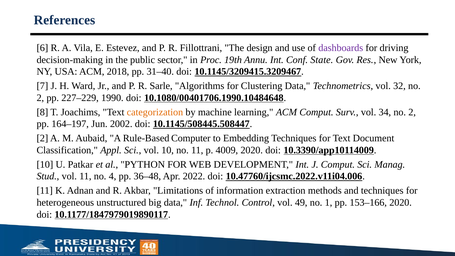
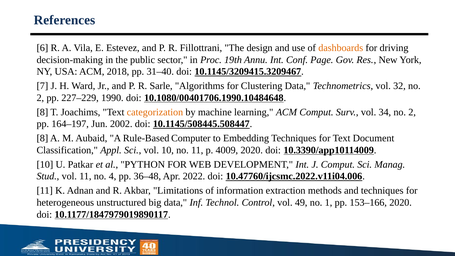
dashboards colour: purple -> orange
State: State -> Page
2 at (42, 138): 2 -> 8
